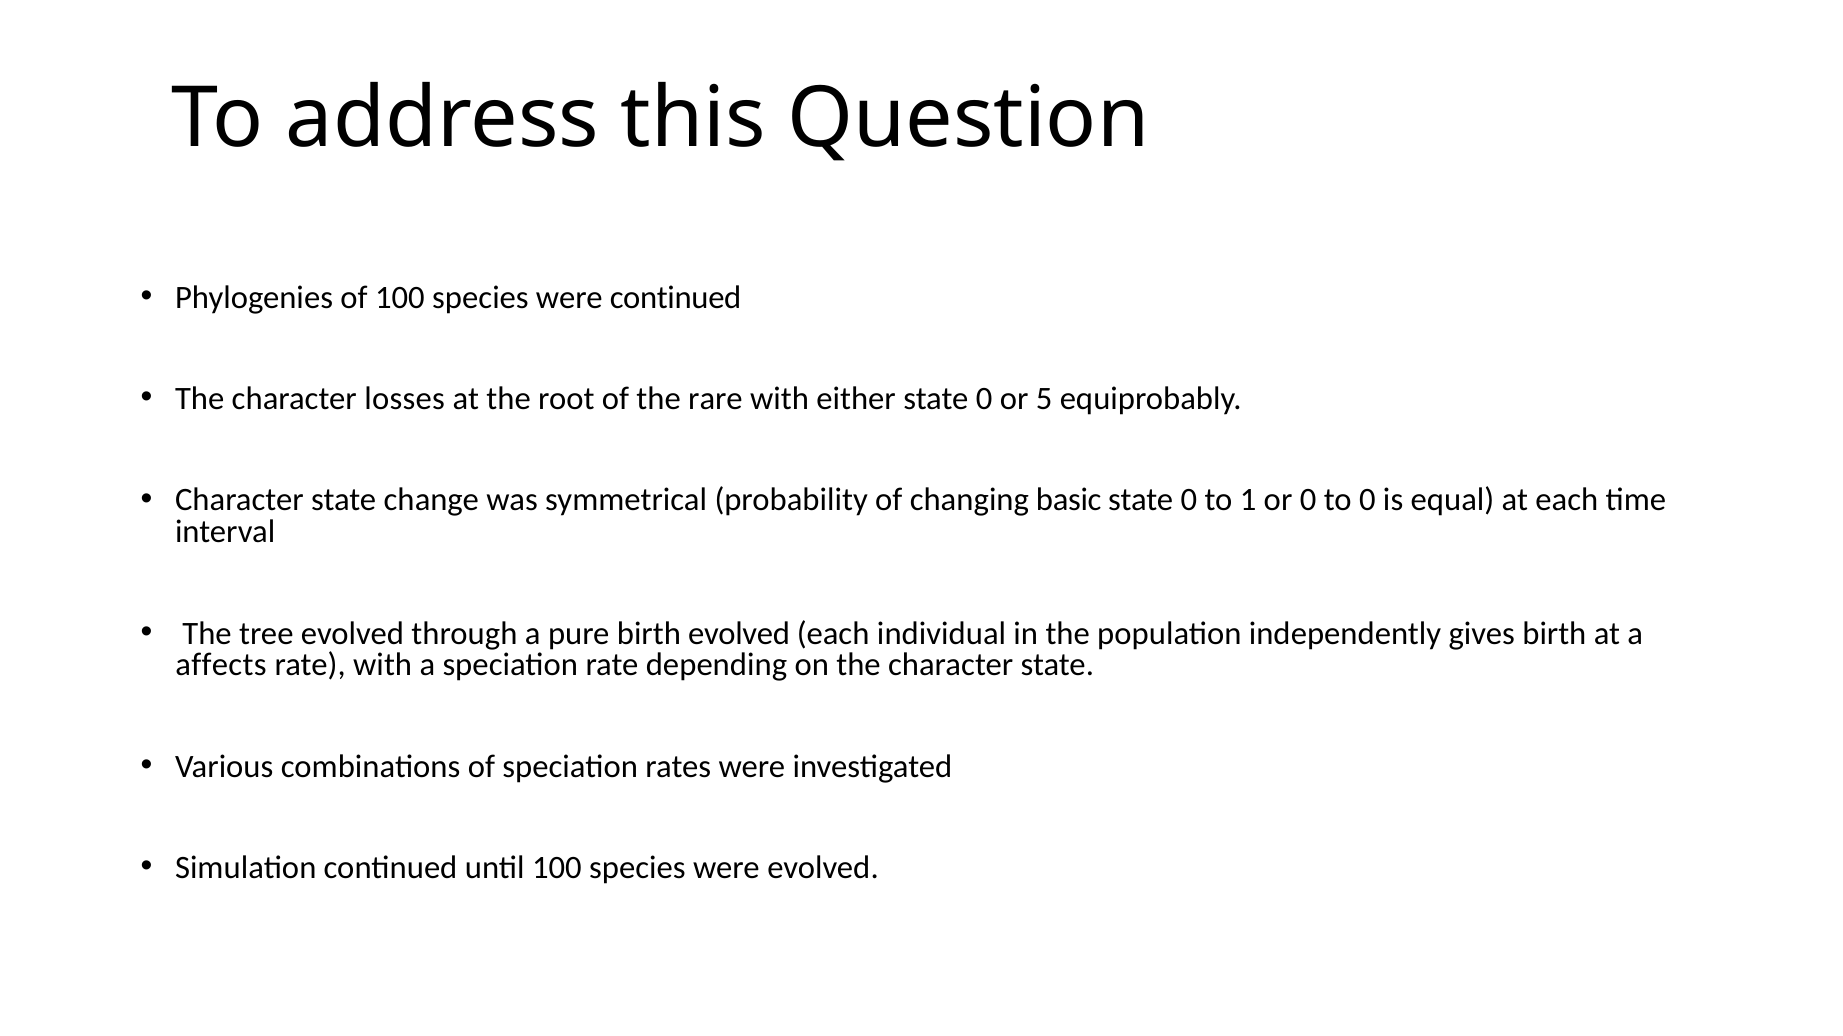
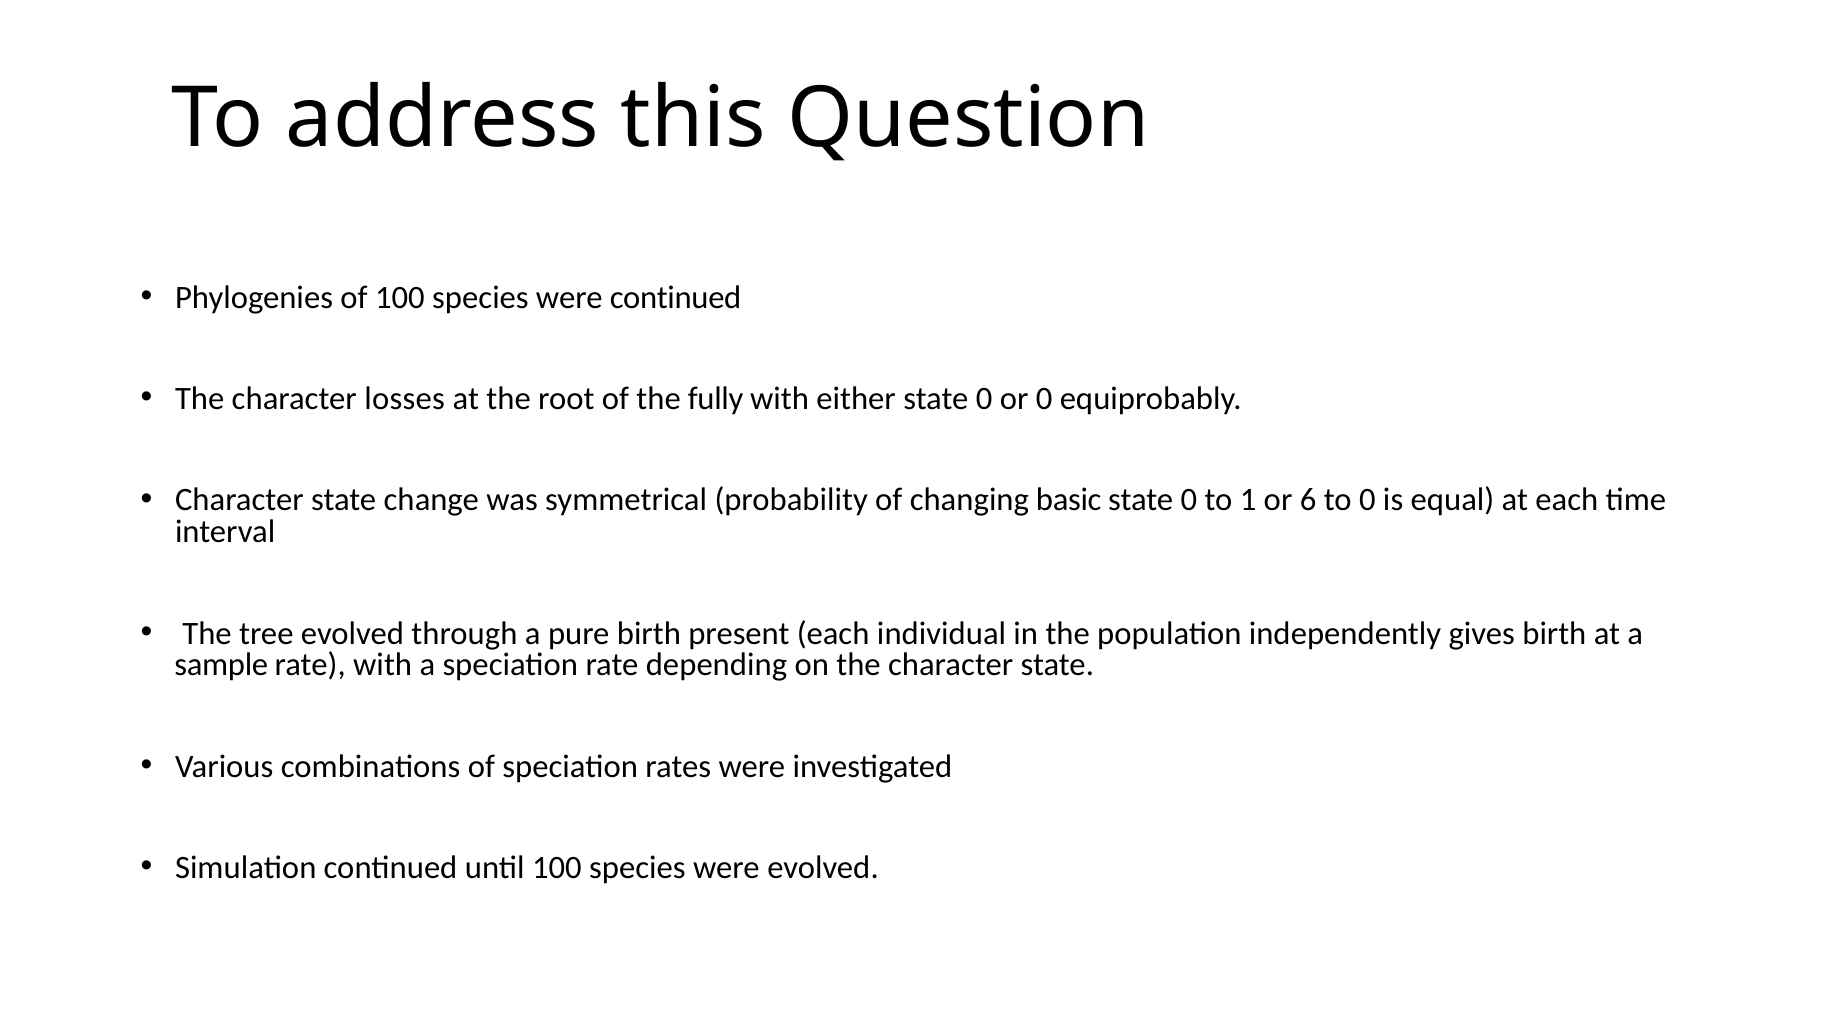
rare: rare -> fully
or 5: 5 -> 0
or 0: 0 -> 6
birth evolved: evolved -> present
affects: affects -> sample
